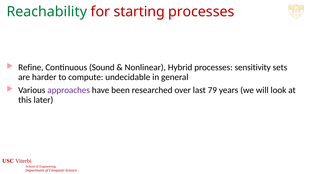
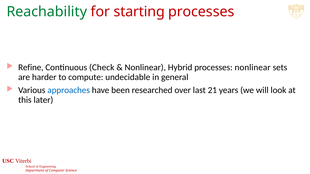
Sound: Sound -> Check
processes sensitivity: sensitivity -> nonlinear
approaches colour: purple -> blue
79: 79 -> 21
